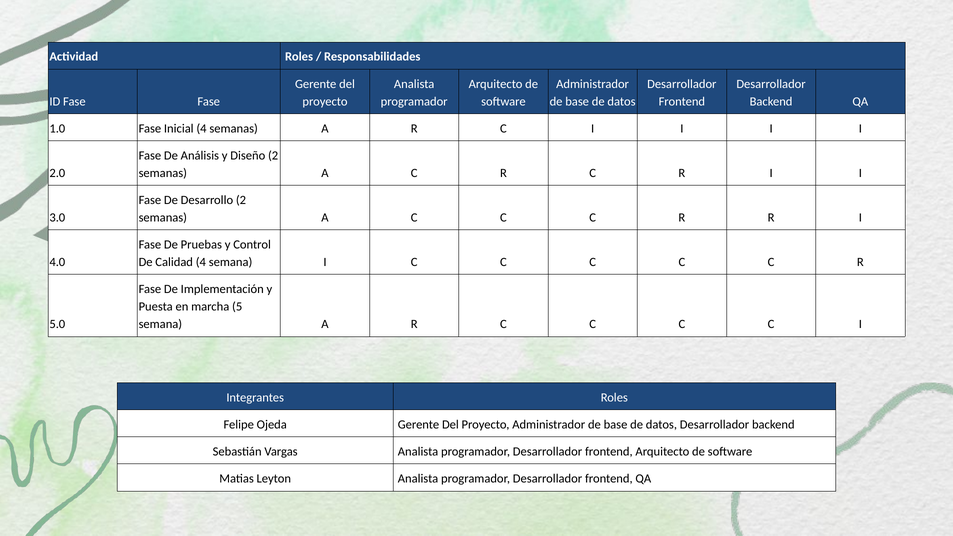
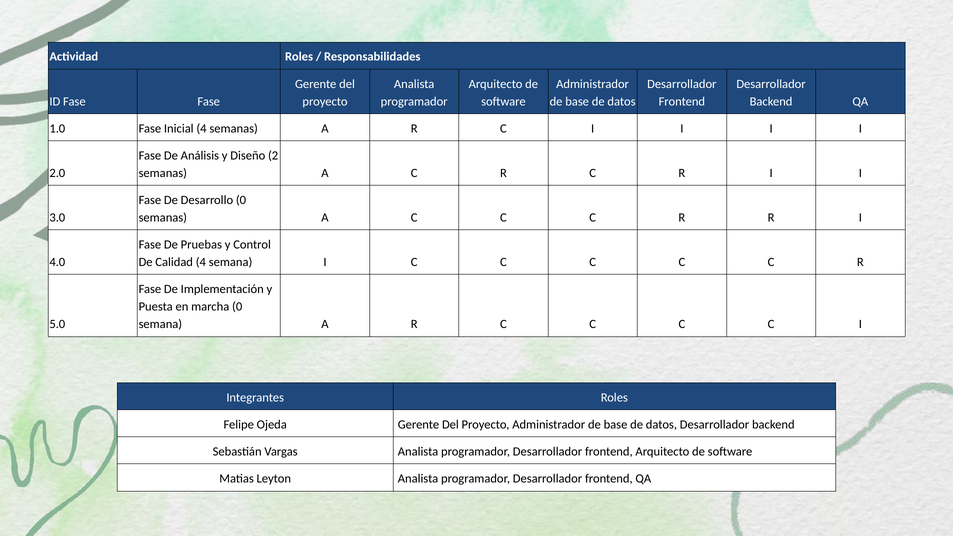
Desarrollo 2: 2 -> 0
marcha 5: 5 -> 0
